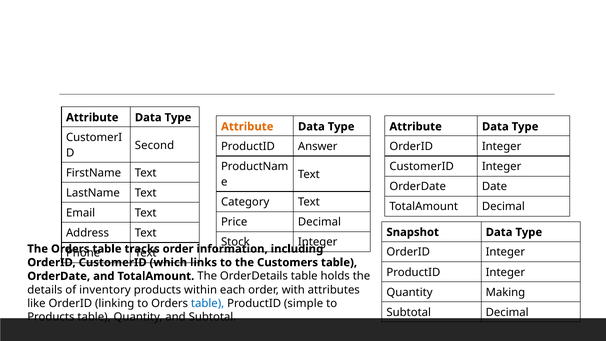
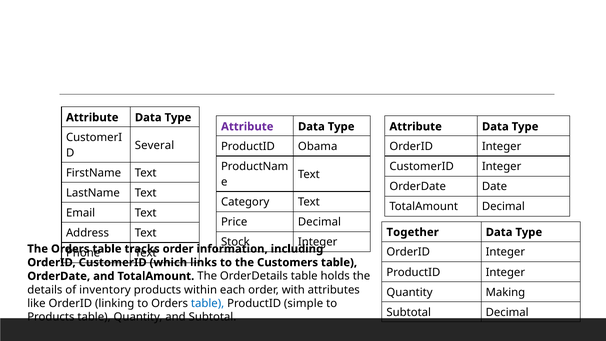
Attribute at (247, 127) colour: orange -> purple
Second: Second -> Several
Answer: Answer -> Obama
Snapshot: Snapshot -> Together
